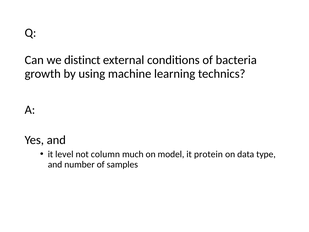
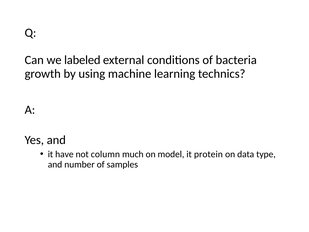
distinct: distinct -> labeled
level: level -> have
